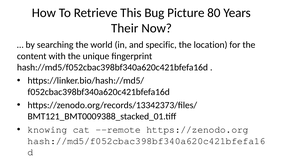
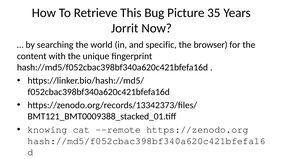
80: 80 -> 35
Their: Their -> Jorrit
location: location -> browser
